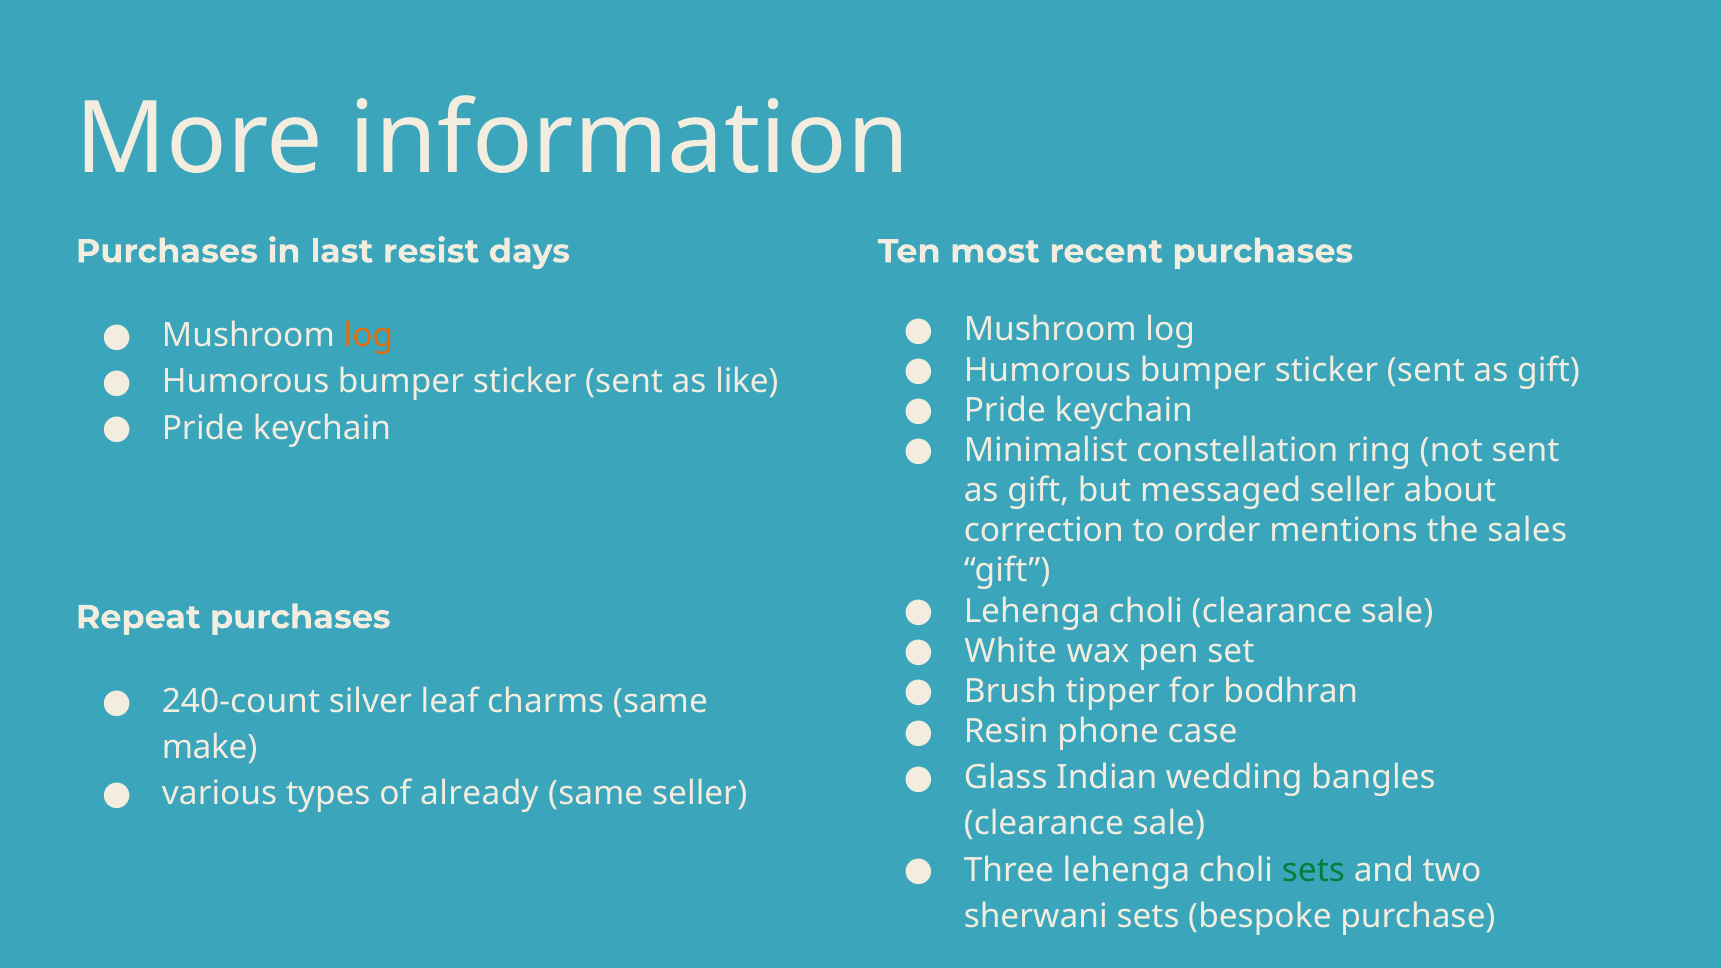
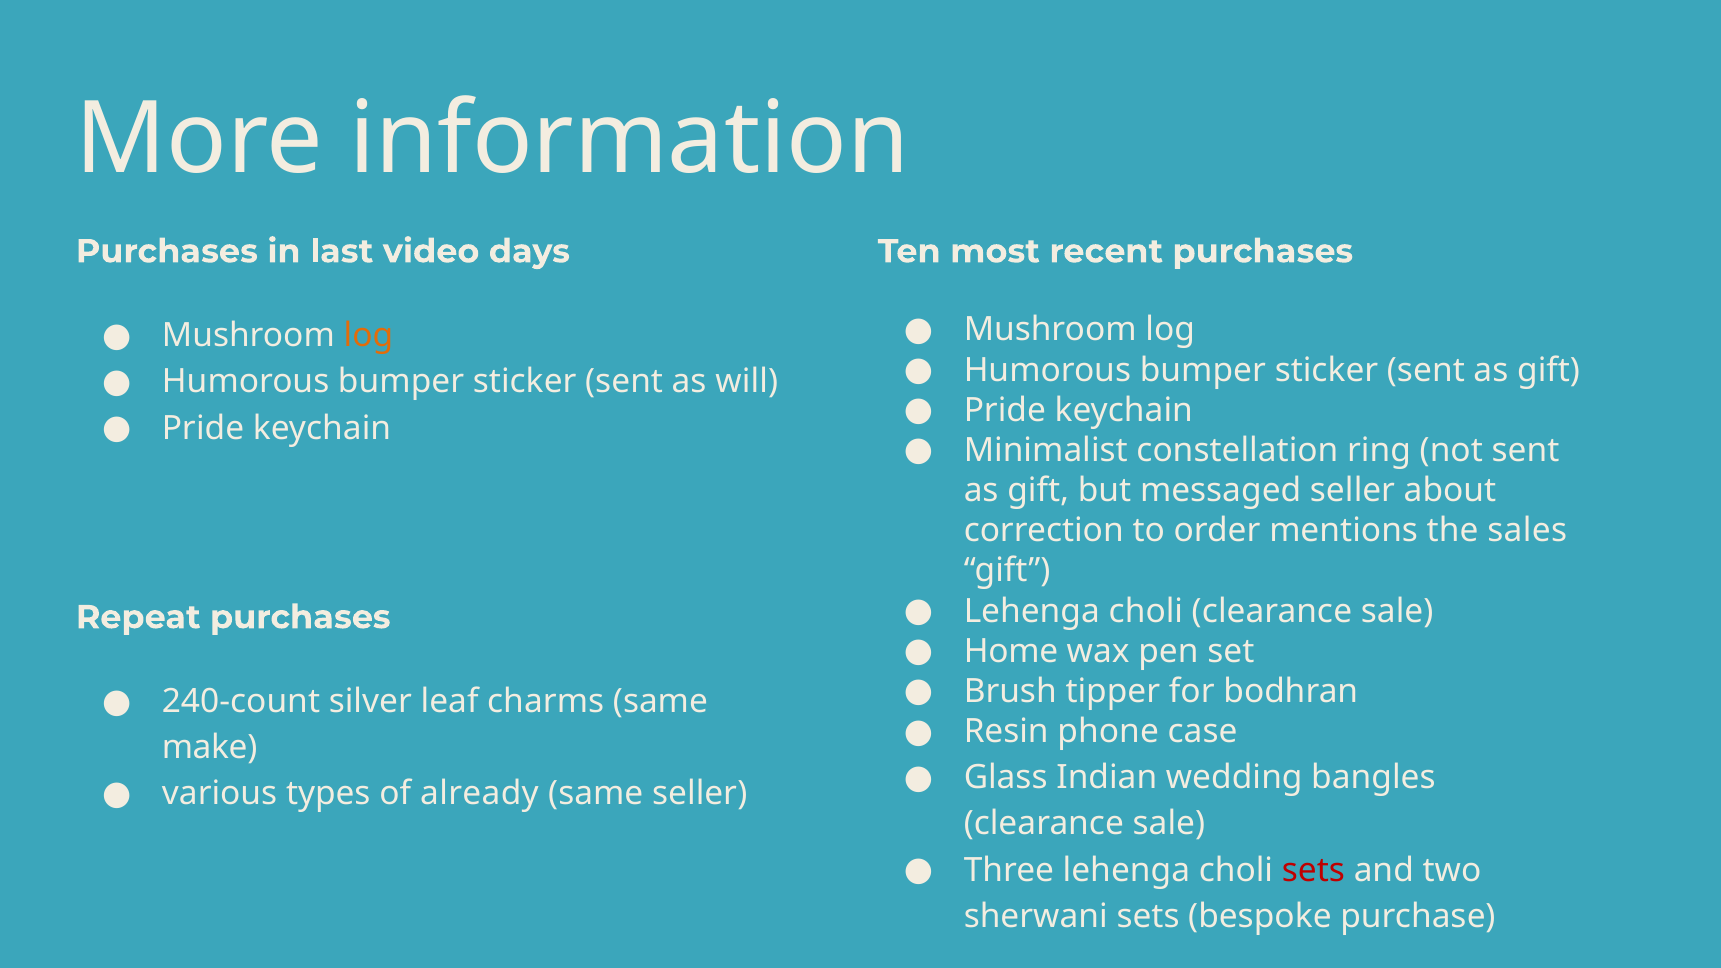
resist: resist -> video
like: like -> will
White: White -> Home
sets at (1313, 870) colour: green -> red
